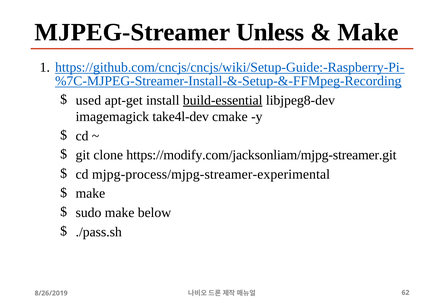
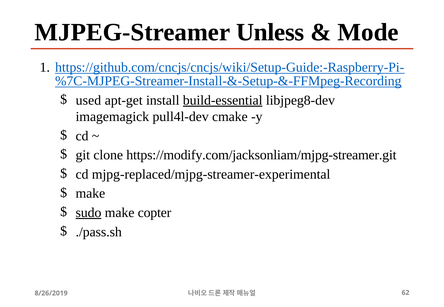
Make at (368, 32): Make -> Mode
take4l-dev: take4l-dev -> pull4l-dev
mjpg-process/mjpg-streamer-experimental: mjpg-process/mjpg-streamer-experimental -> mjpg-replaced/mjpg-streamer-experimental
sudo underline: none -> present
below: below -> copter
